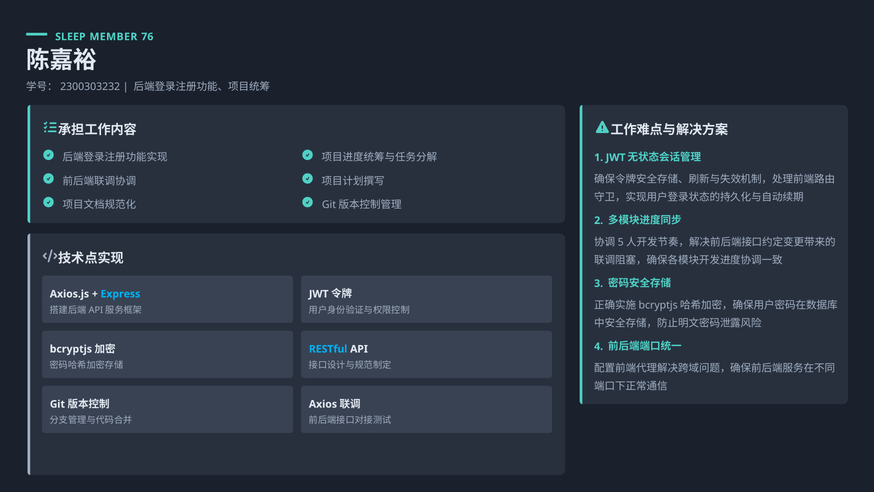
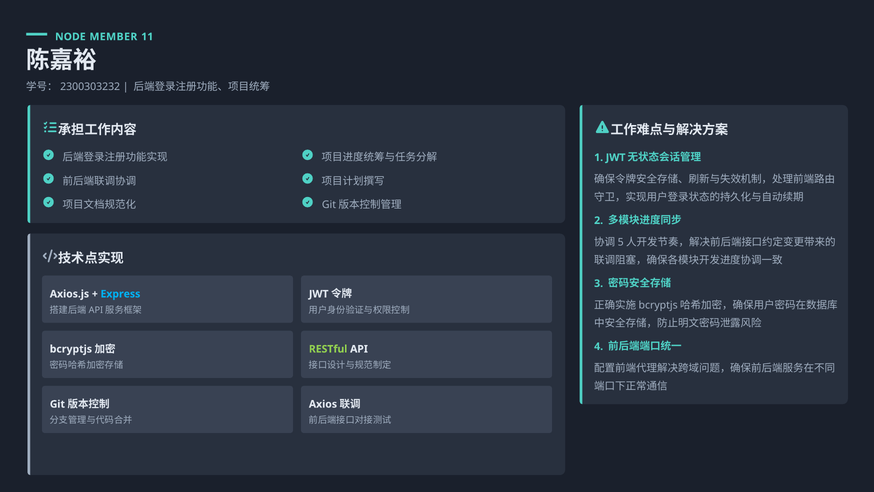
SLEEP: SLEEP -> NODE
76: 76 -> 11
RESTful colour: light blue -> light green
